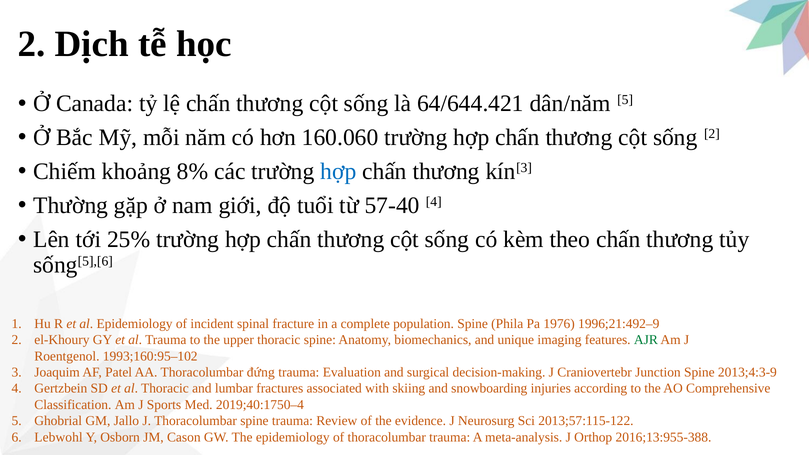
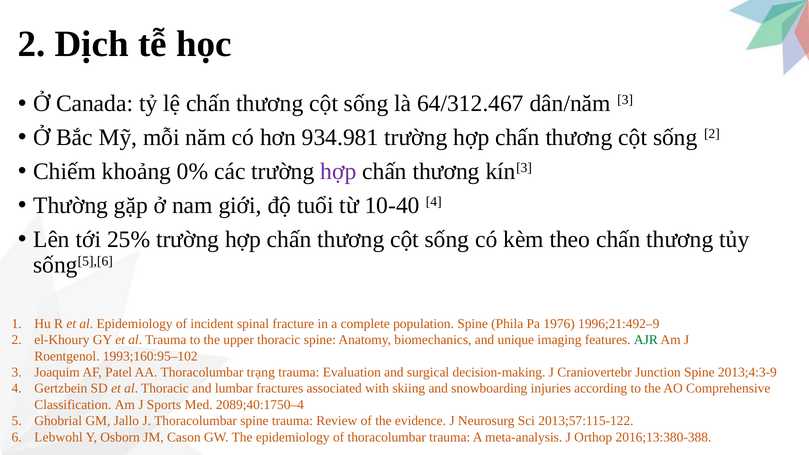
64/644.421: 64/644.421 -> 64/312.467
dân/năm 5: 5 -> 3
160.060: 160.060 -> 934.981
8%: 8% -> 0%
hợp at (338, 172) colour: blue -> purple
57-40: 57-40 -> 10-40
đứng: đứng -> trạng
2019;40:1750–4: 2019;40:1750–4 -> 2089;40:1750–4
2016;13:955-388: 2016;13:955-388 -> 2016;13:380-388
